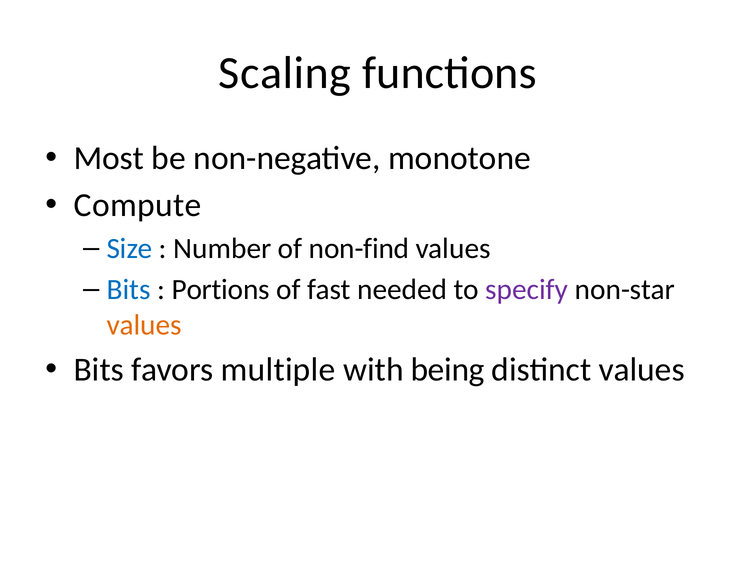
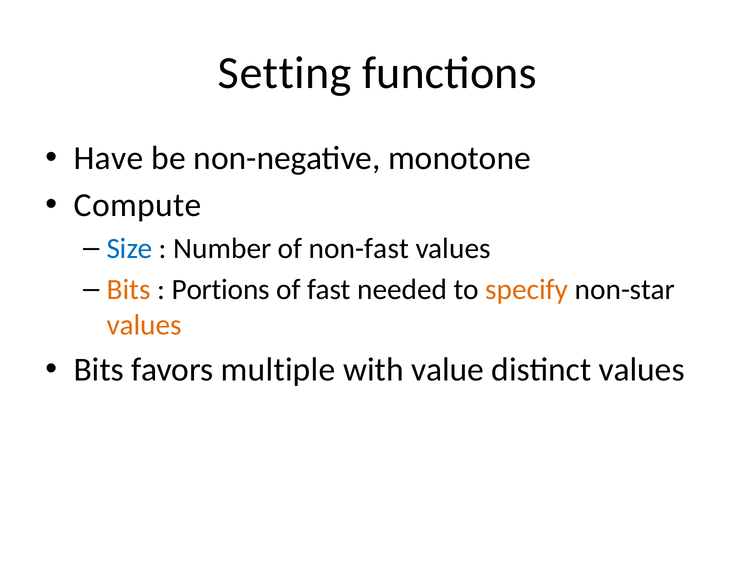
Scaling: Scaling -> Setting
Most: Most -> Have
non-find: non-find -> non-fast
Bits at (129, 290) colour: blue -> orange
specify colour: purple -> orange
being: being -> value
